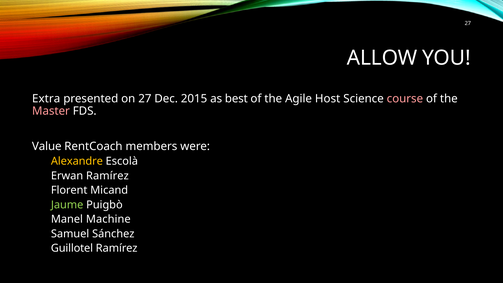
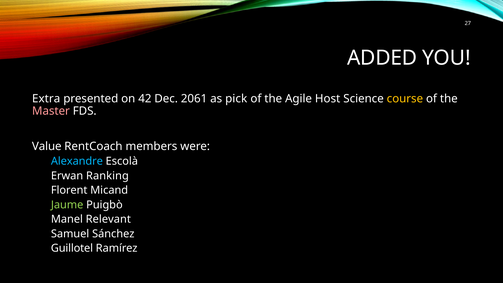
ALLOW: ALLOW -> ADDED
on 27: 27 -> 42
2015: 2015 -> 2061
best: best -> pick
course colour: pink -> yellow
Alexandre colour: yellow -> light blue
Erwan Ramírez: Ramírez -> Ranking
Machine: Machine -> Relevant
